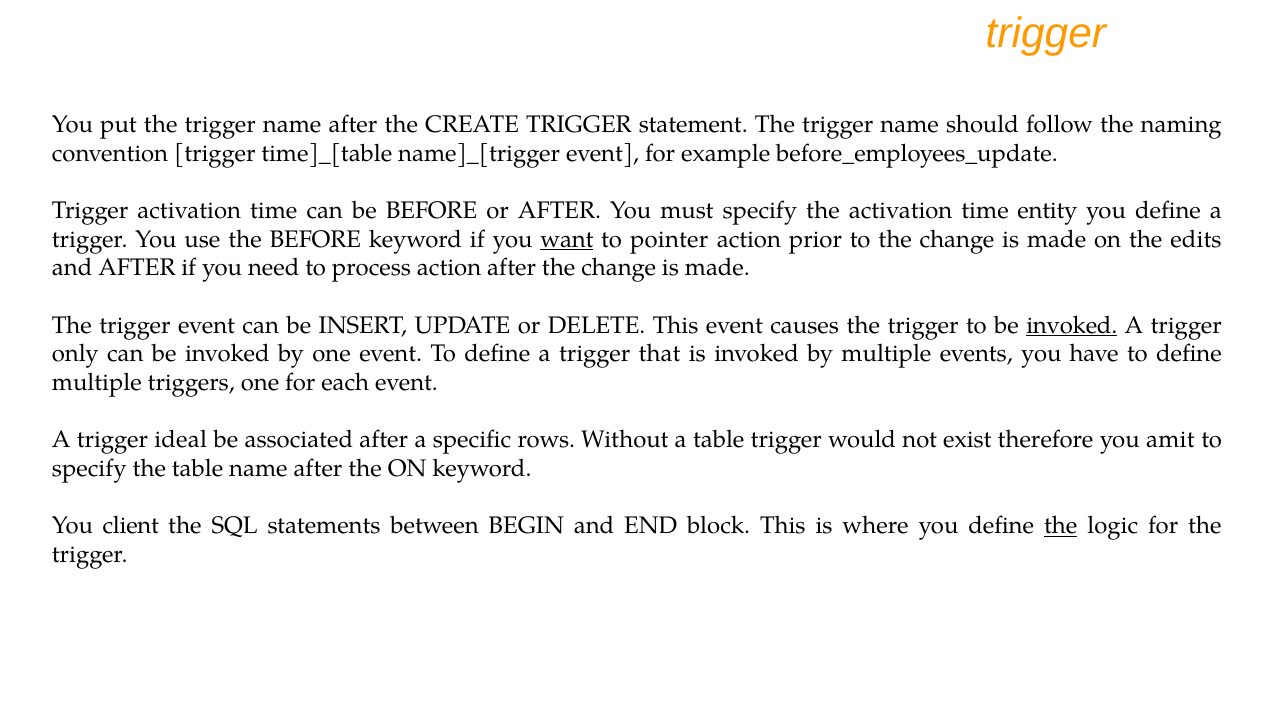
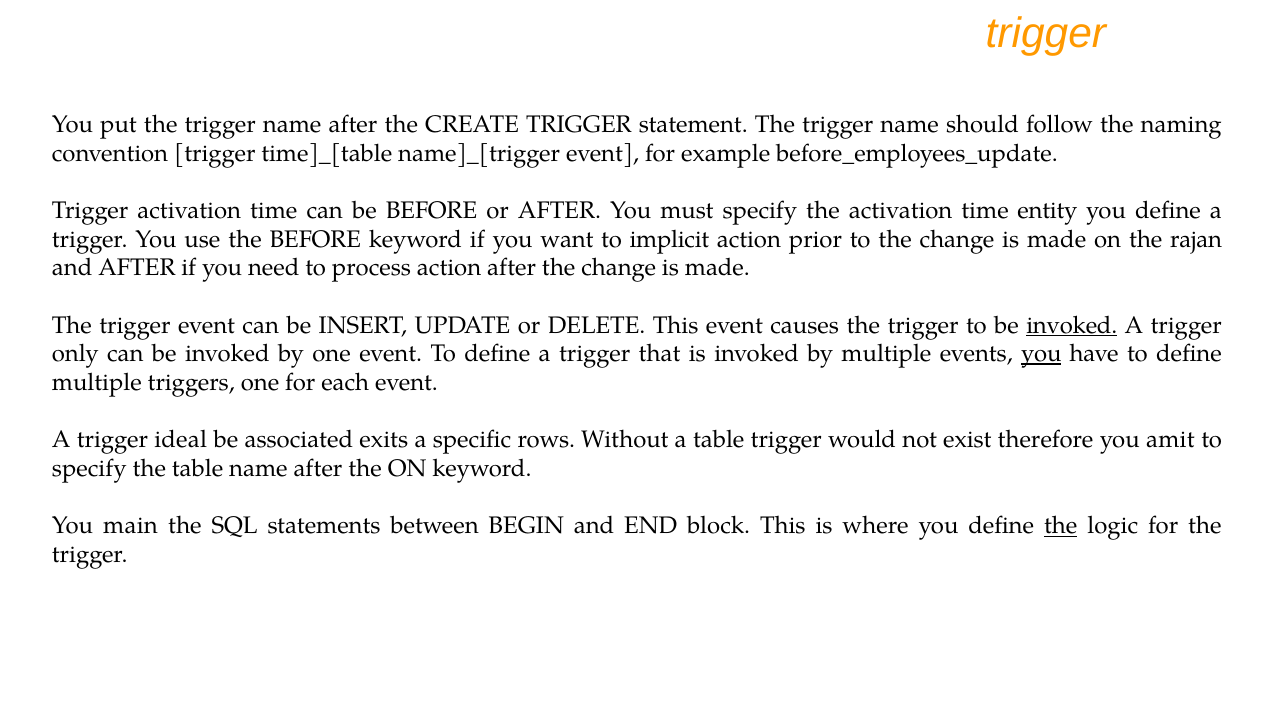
want underline: present -> none
pointer: pointer -> implicit
edits: edits -> rajan
you at (1041, 354) underline: none -> present
associated after: after -> exits
client: client -> main
